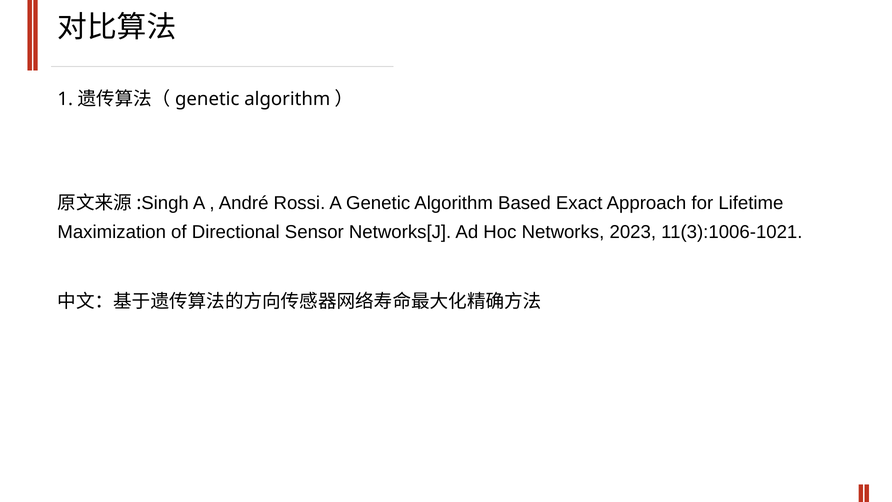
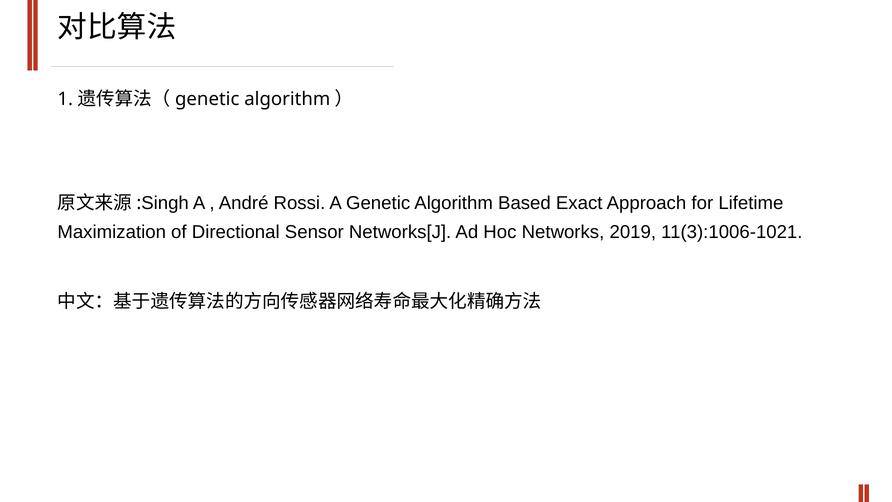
2023: 2023 -> 2019
